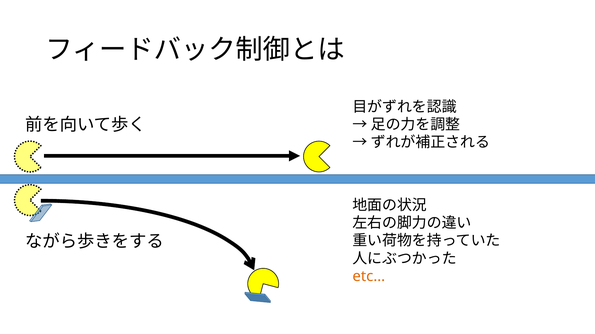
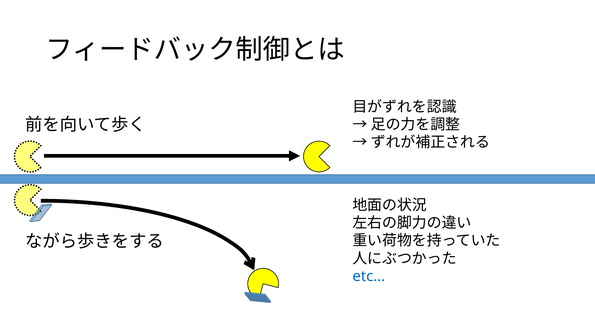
etc… colour: orange -> blue
